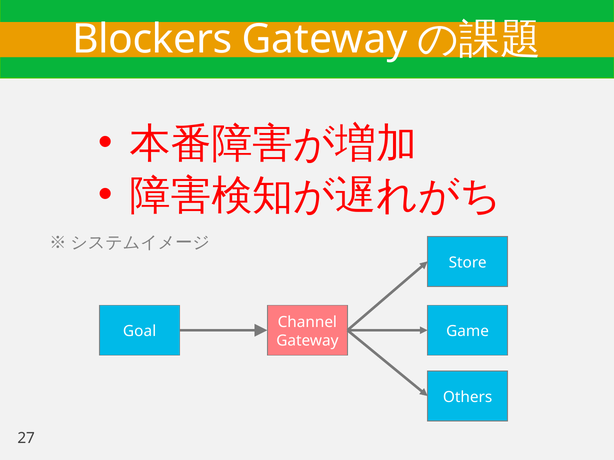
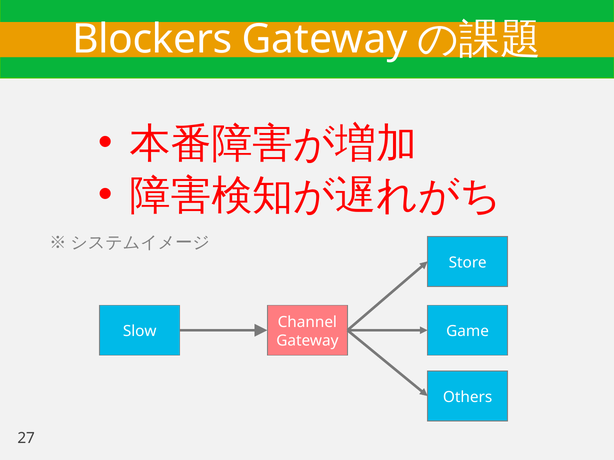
Goal: Goal -> Slow
